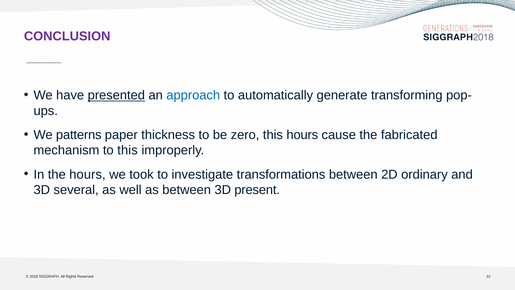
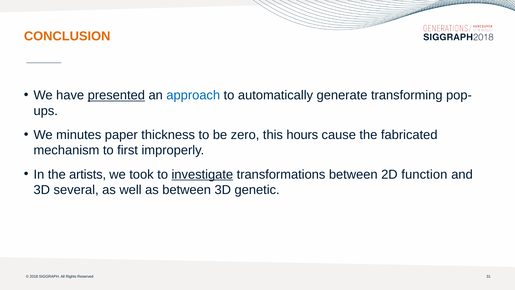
CONCLUSION colour: purple -> orange
patterns: patterns -> minutes
to this: this -> first
the hours: hours -> artists
investigate underline: none -> present
ordinary: ordinary -> function
present: present -> genetic
